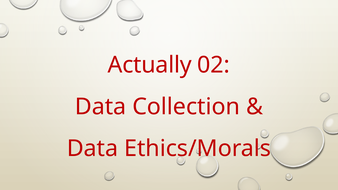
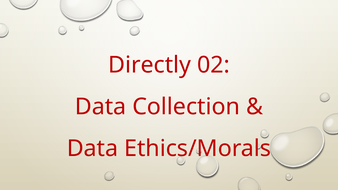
Actually: Actually -> Directly
